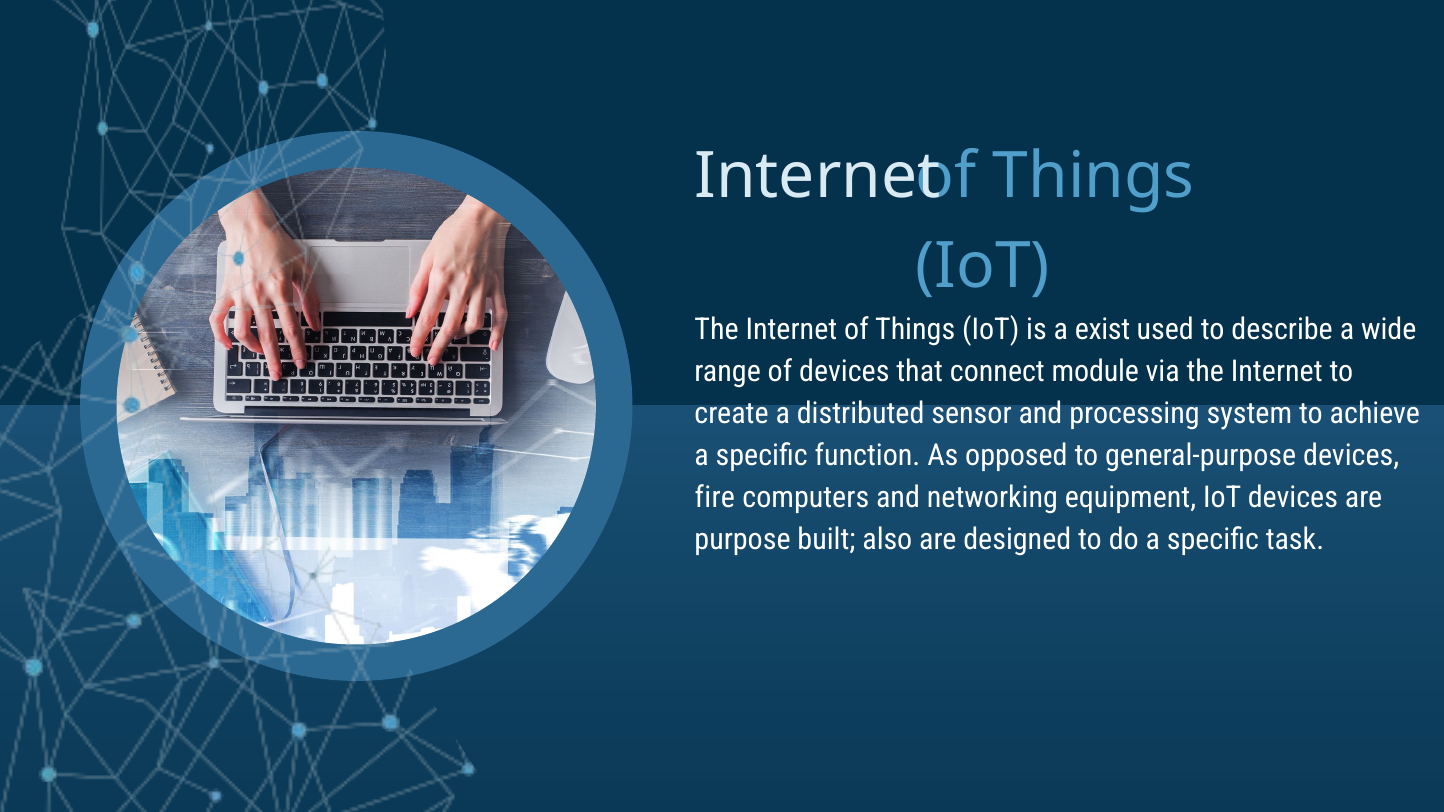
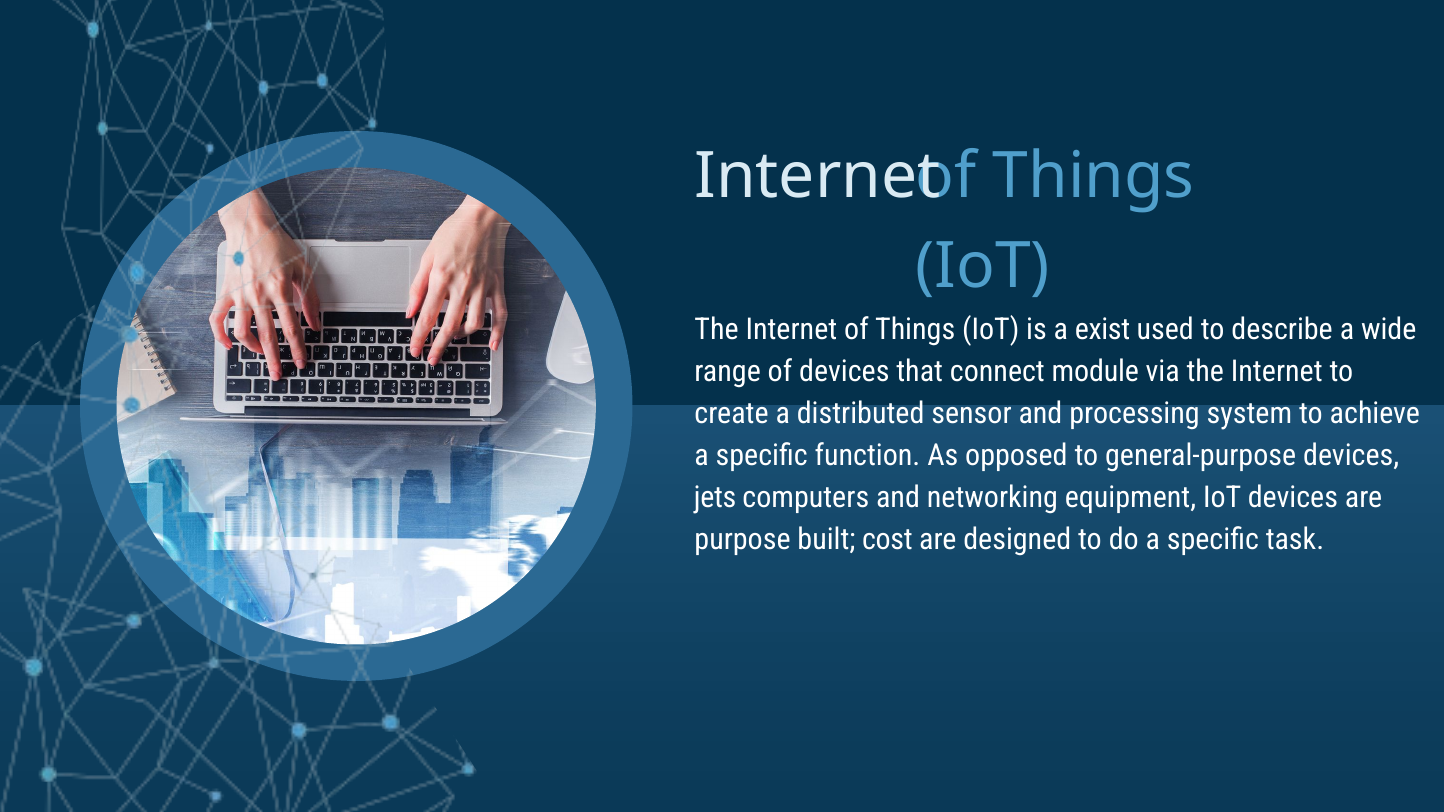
fire: fire -> jets
also: also -> cost
